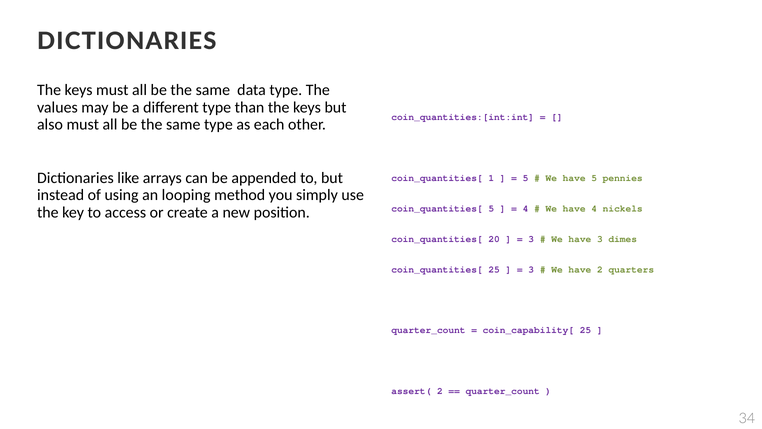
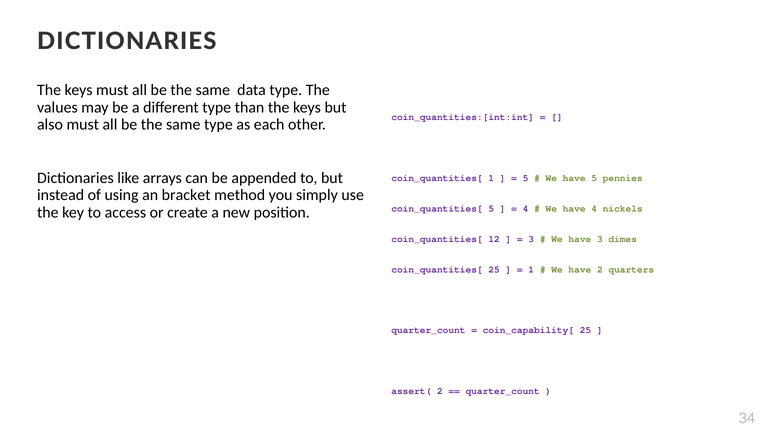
looping: looping -> bracket
20: 20 -> 12
3 at (531, 269): 3 -> 1
